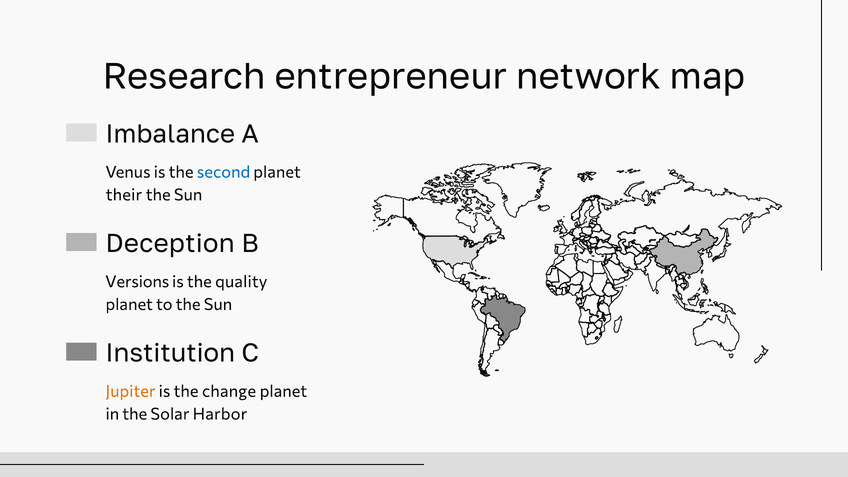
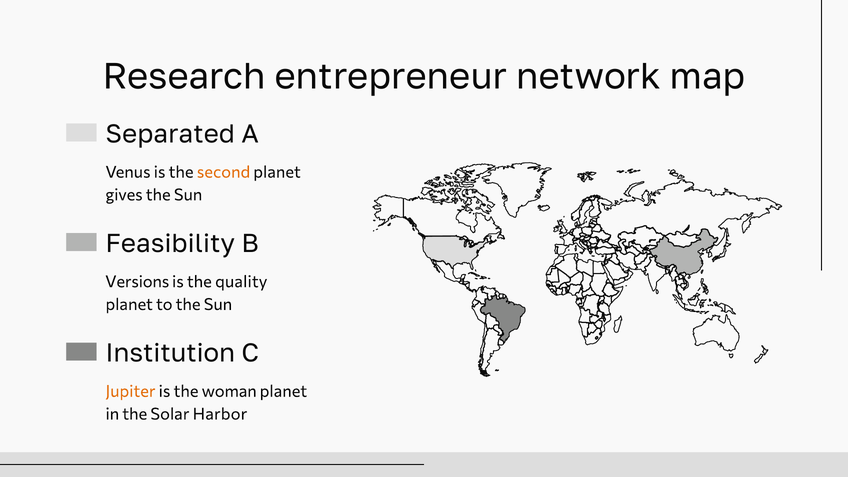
Imbalance: Imbalance -> Separated
second colour: blue -> orange
their: their -> gives
Deception: Deception -> Feasibility
change: change -> woman
